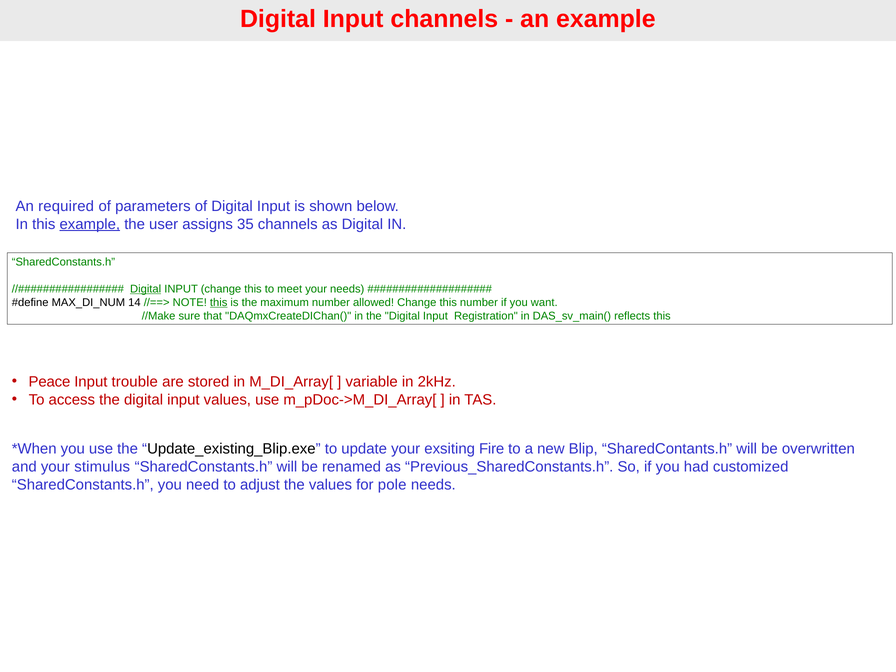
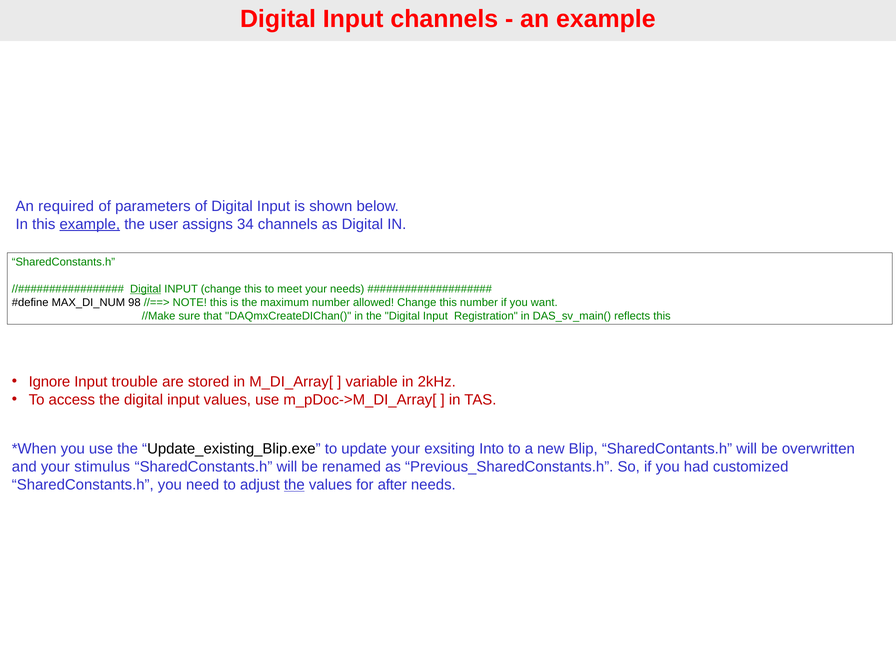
35: 35 -> 34
14: 14 -> 98
this at (219, 303) underline: present -> none
Peace: Peace -> Ignore
Fire: Fire -> Into
the at (294, 485) underline: none -> present
pole: pole -> after
